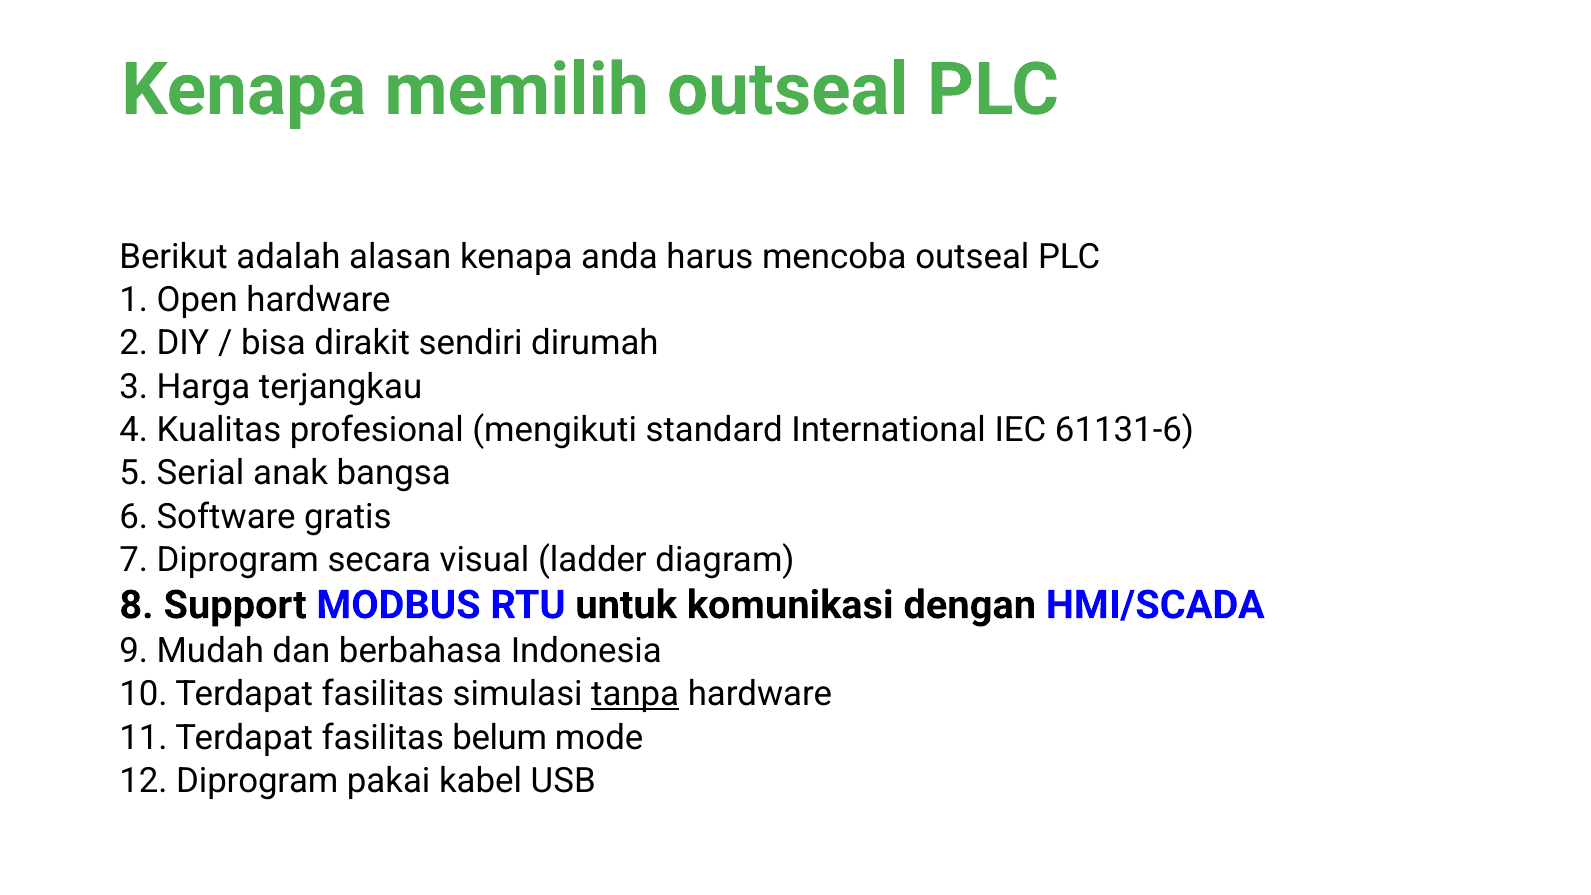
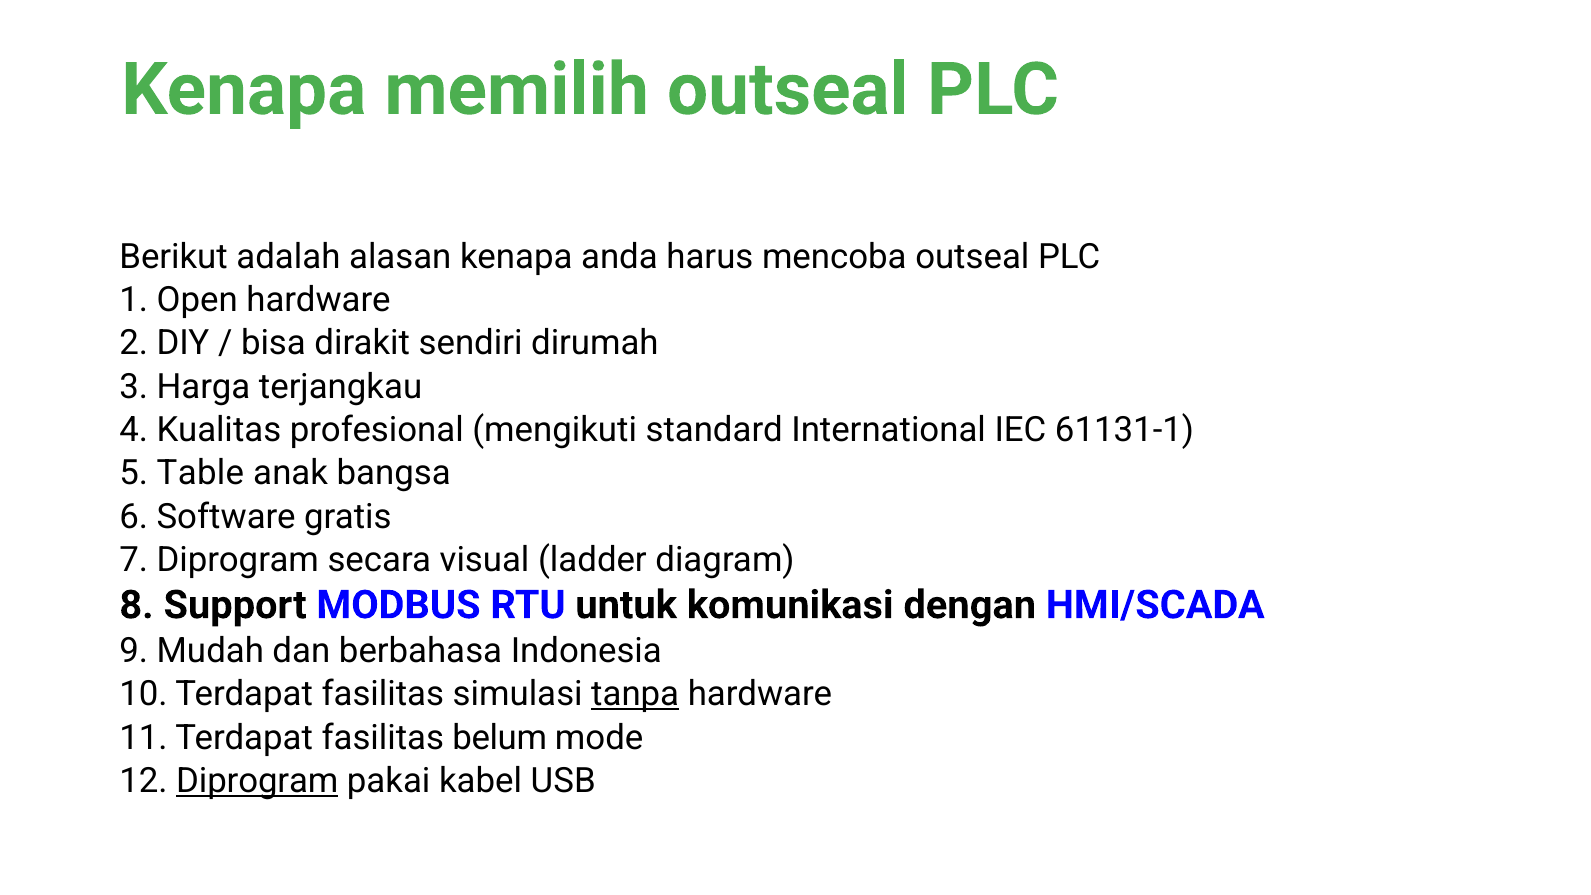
61131-6: 61131-6 -> 61131-1
Serial: Serial -> Table
Diprogram at (257, 781) underline: none -> present
